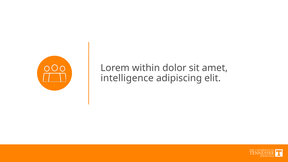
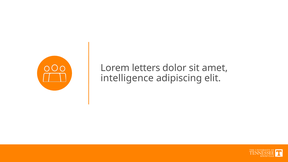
within: within -> letters
